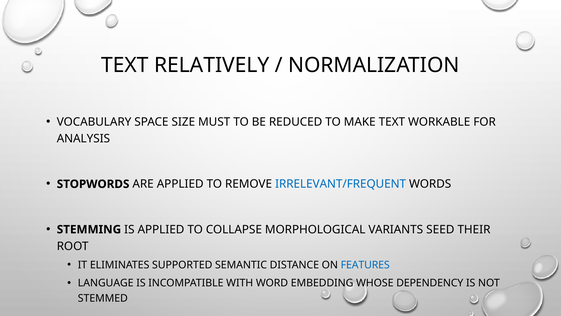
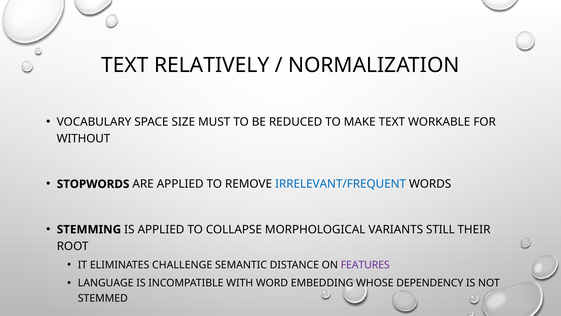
ANALYSIS: ANALYSIS -> WITHOUT
SEED: SEED -> STILL
SUPPORTED: SUPPORTED -> CHALLENGE
FEATURES colour: blue -> purple
